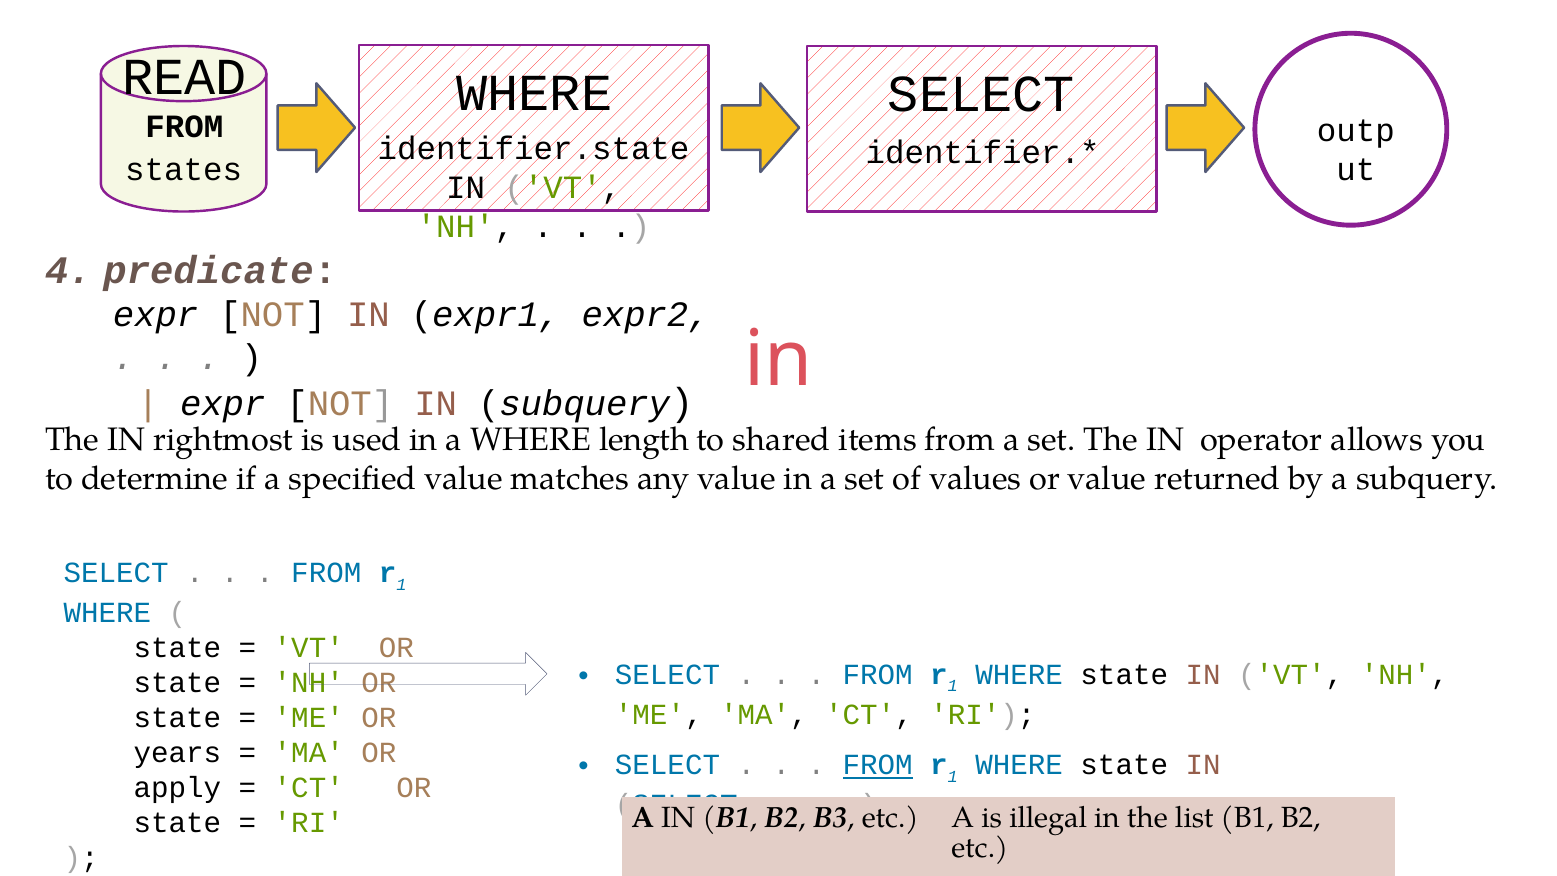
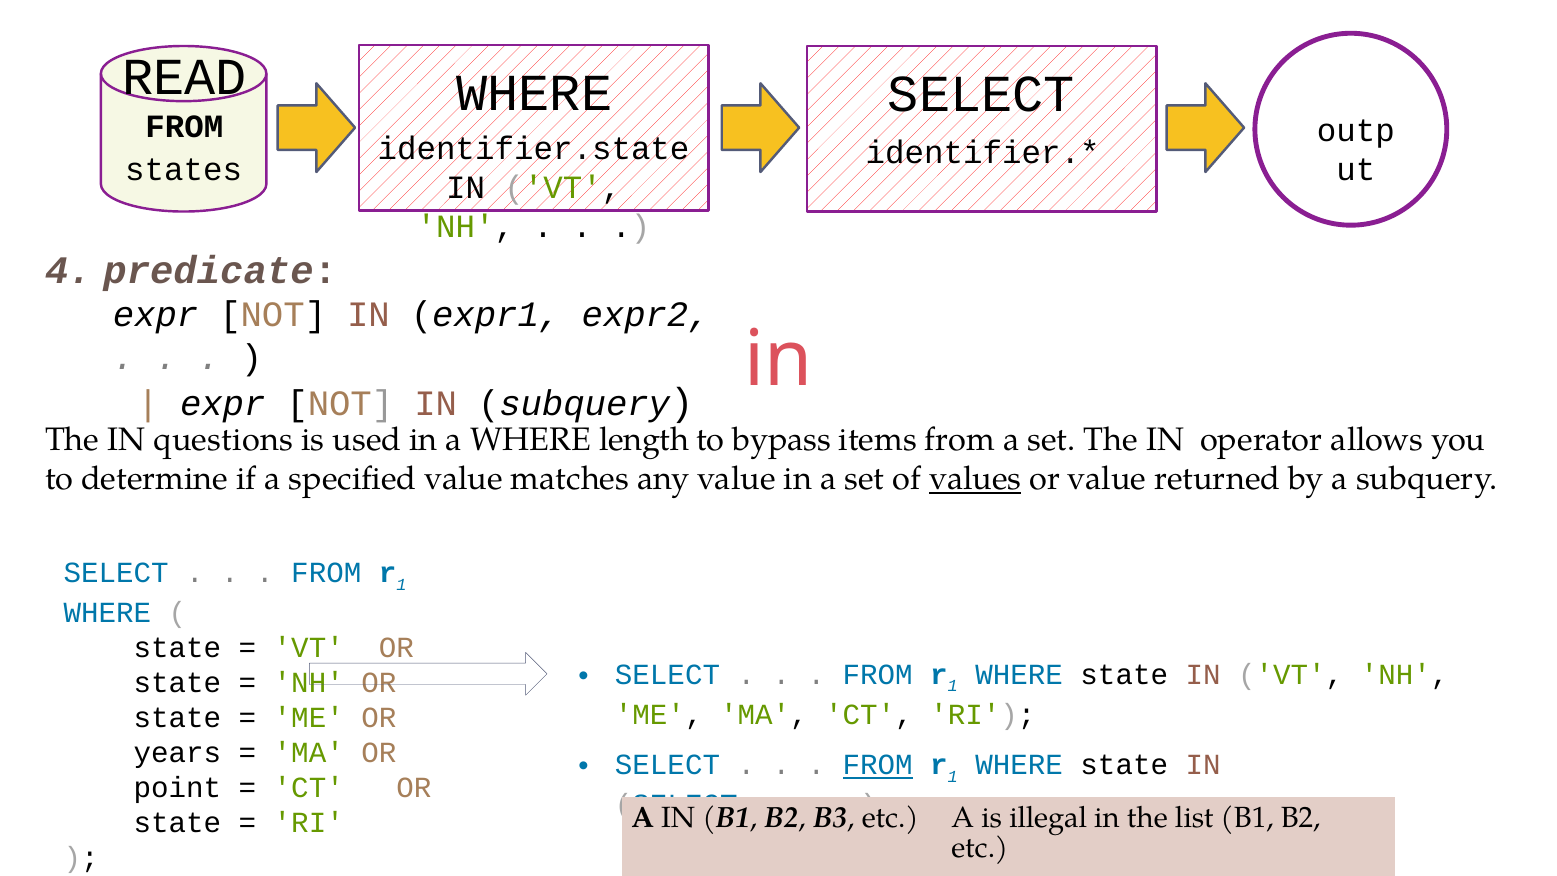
rightmost: rightmost -> questions
shared: shared -> bypass
values underline: none -> present
apply: apply -> point
